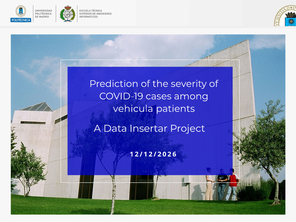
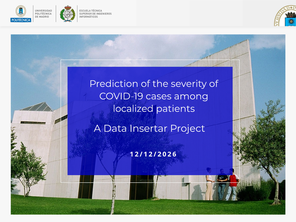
vehicula: vehicula -> localized
